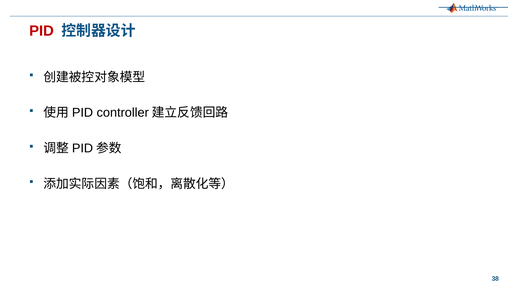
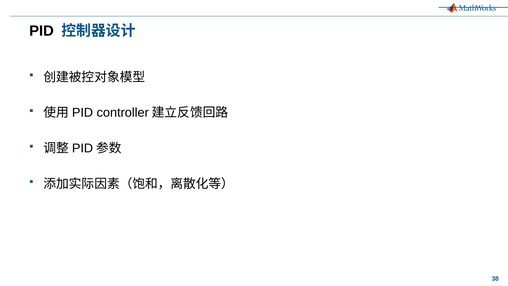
PID colour: red -> black
